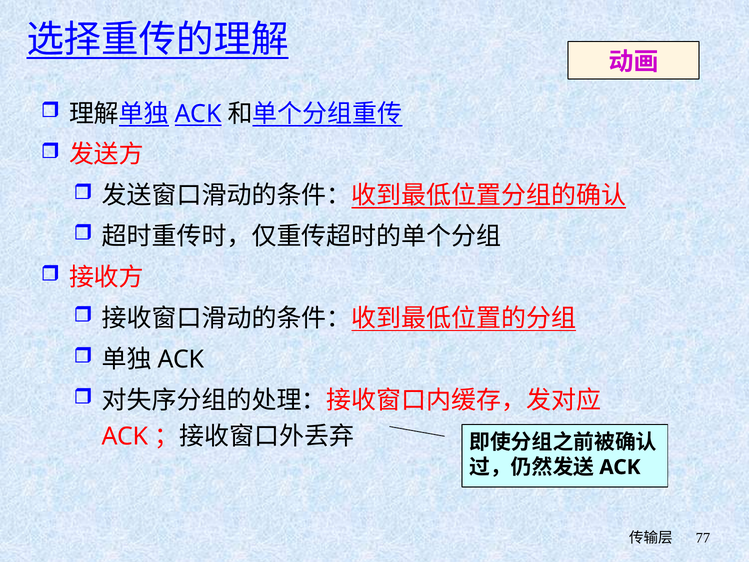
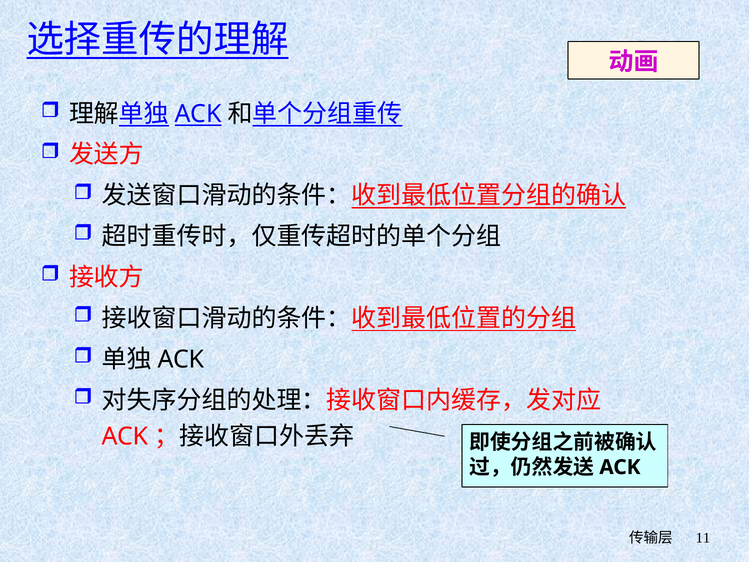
77: 77 -> 11
